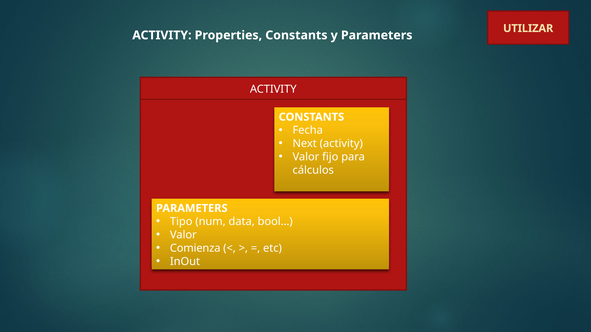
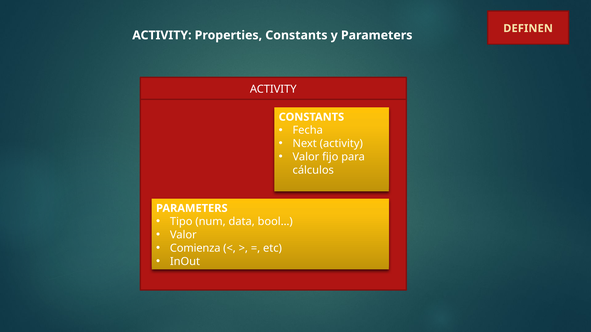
UTILIZAR: UTILIZAR -> DEFINEN
